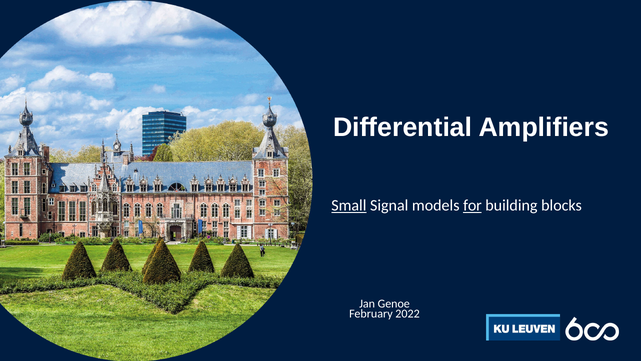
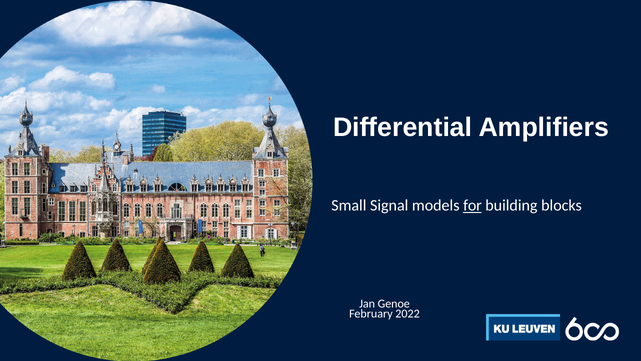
Small underline: present -> none
